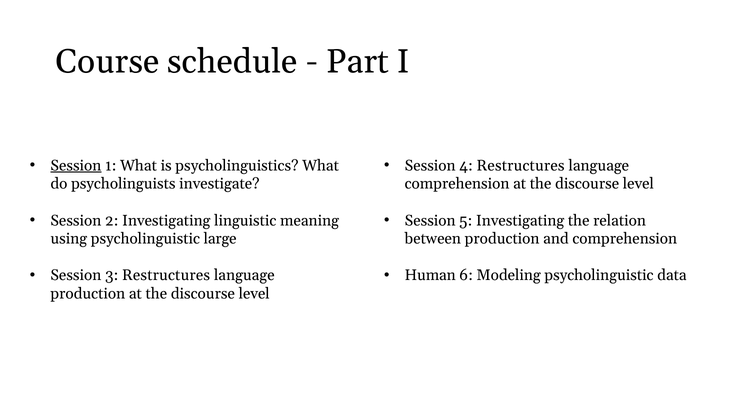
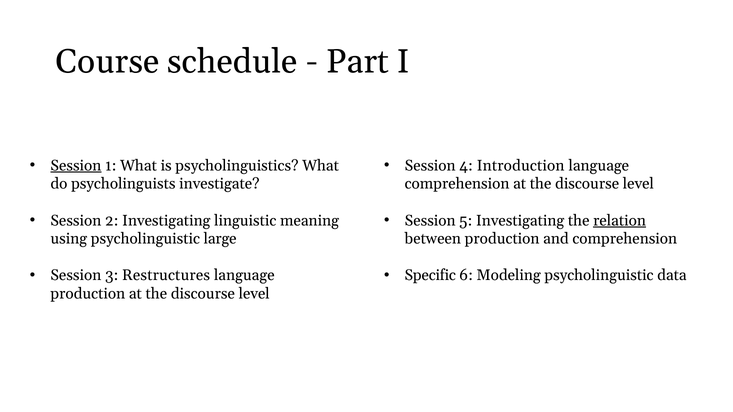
4 Restructures: Restructures -> Introduction
relation underline: none -> present
Human: Human -> Specific
